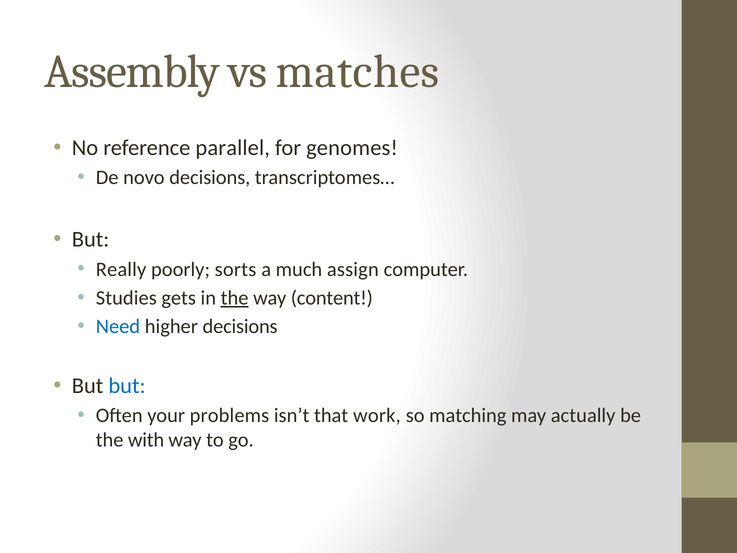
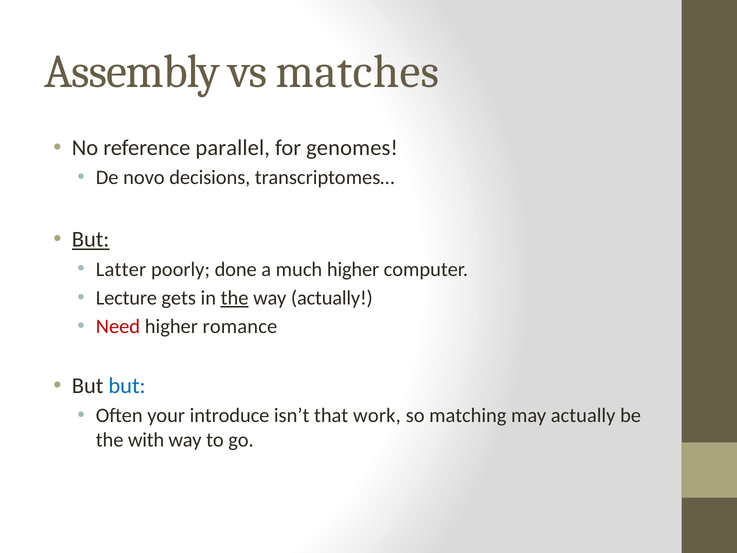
But at (91, 239) underline: none -> present
Really: Really -> Latter
sorts: sorts -> done
much assign: assign -> higher
Studies: Studies -> Lecture
way content: content -> actually
Need colour: blue -> red
higher decisions: decisions -> romance
problems: problems -> introduce
